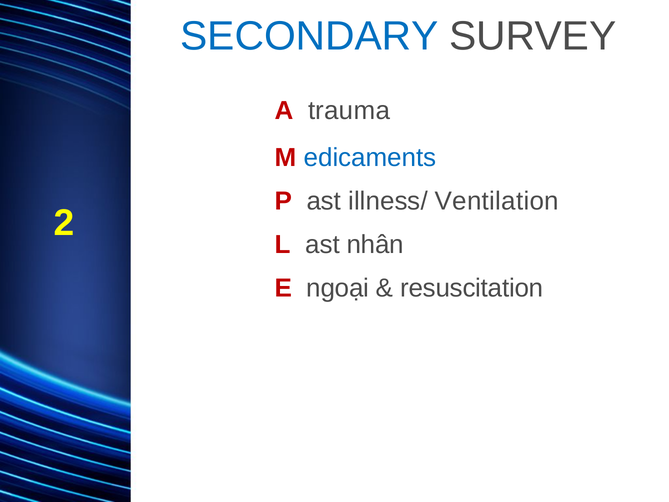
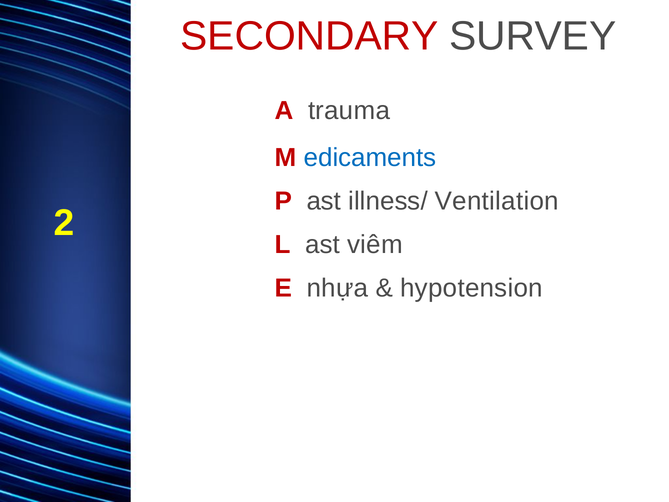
SECONDARY colour: blue -> red
nhân: nhân -> viêm
ngoại: ngoại -> nhựa
resuscitation: resuscitation -> hypotension
